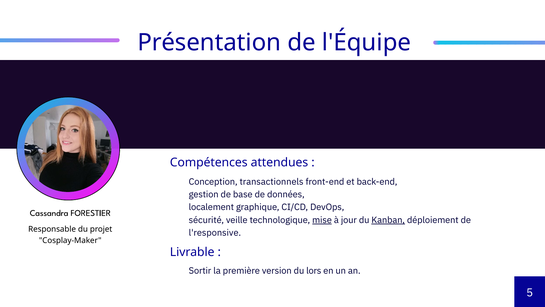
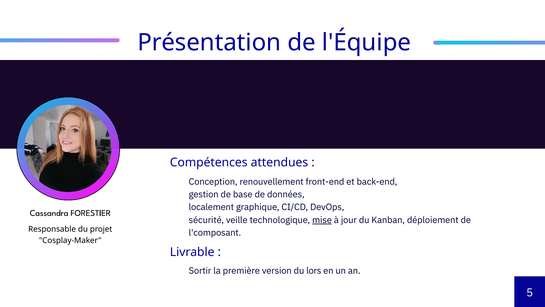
transactionnels: transactionnels -> renouvellement
Kanban underline: present -> none
l'responsive: l'responsive -> l'composant
